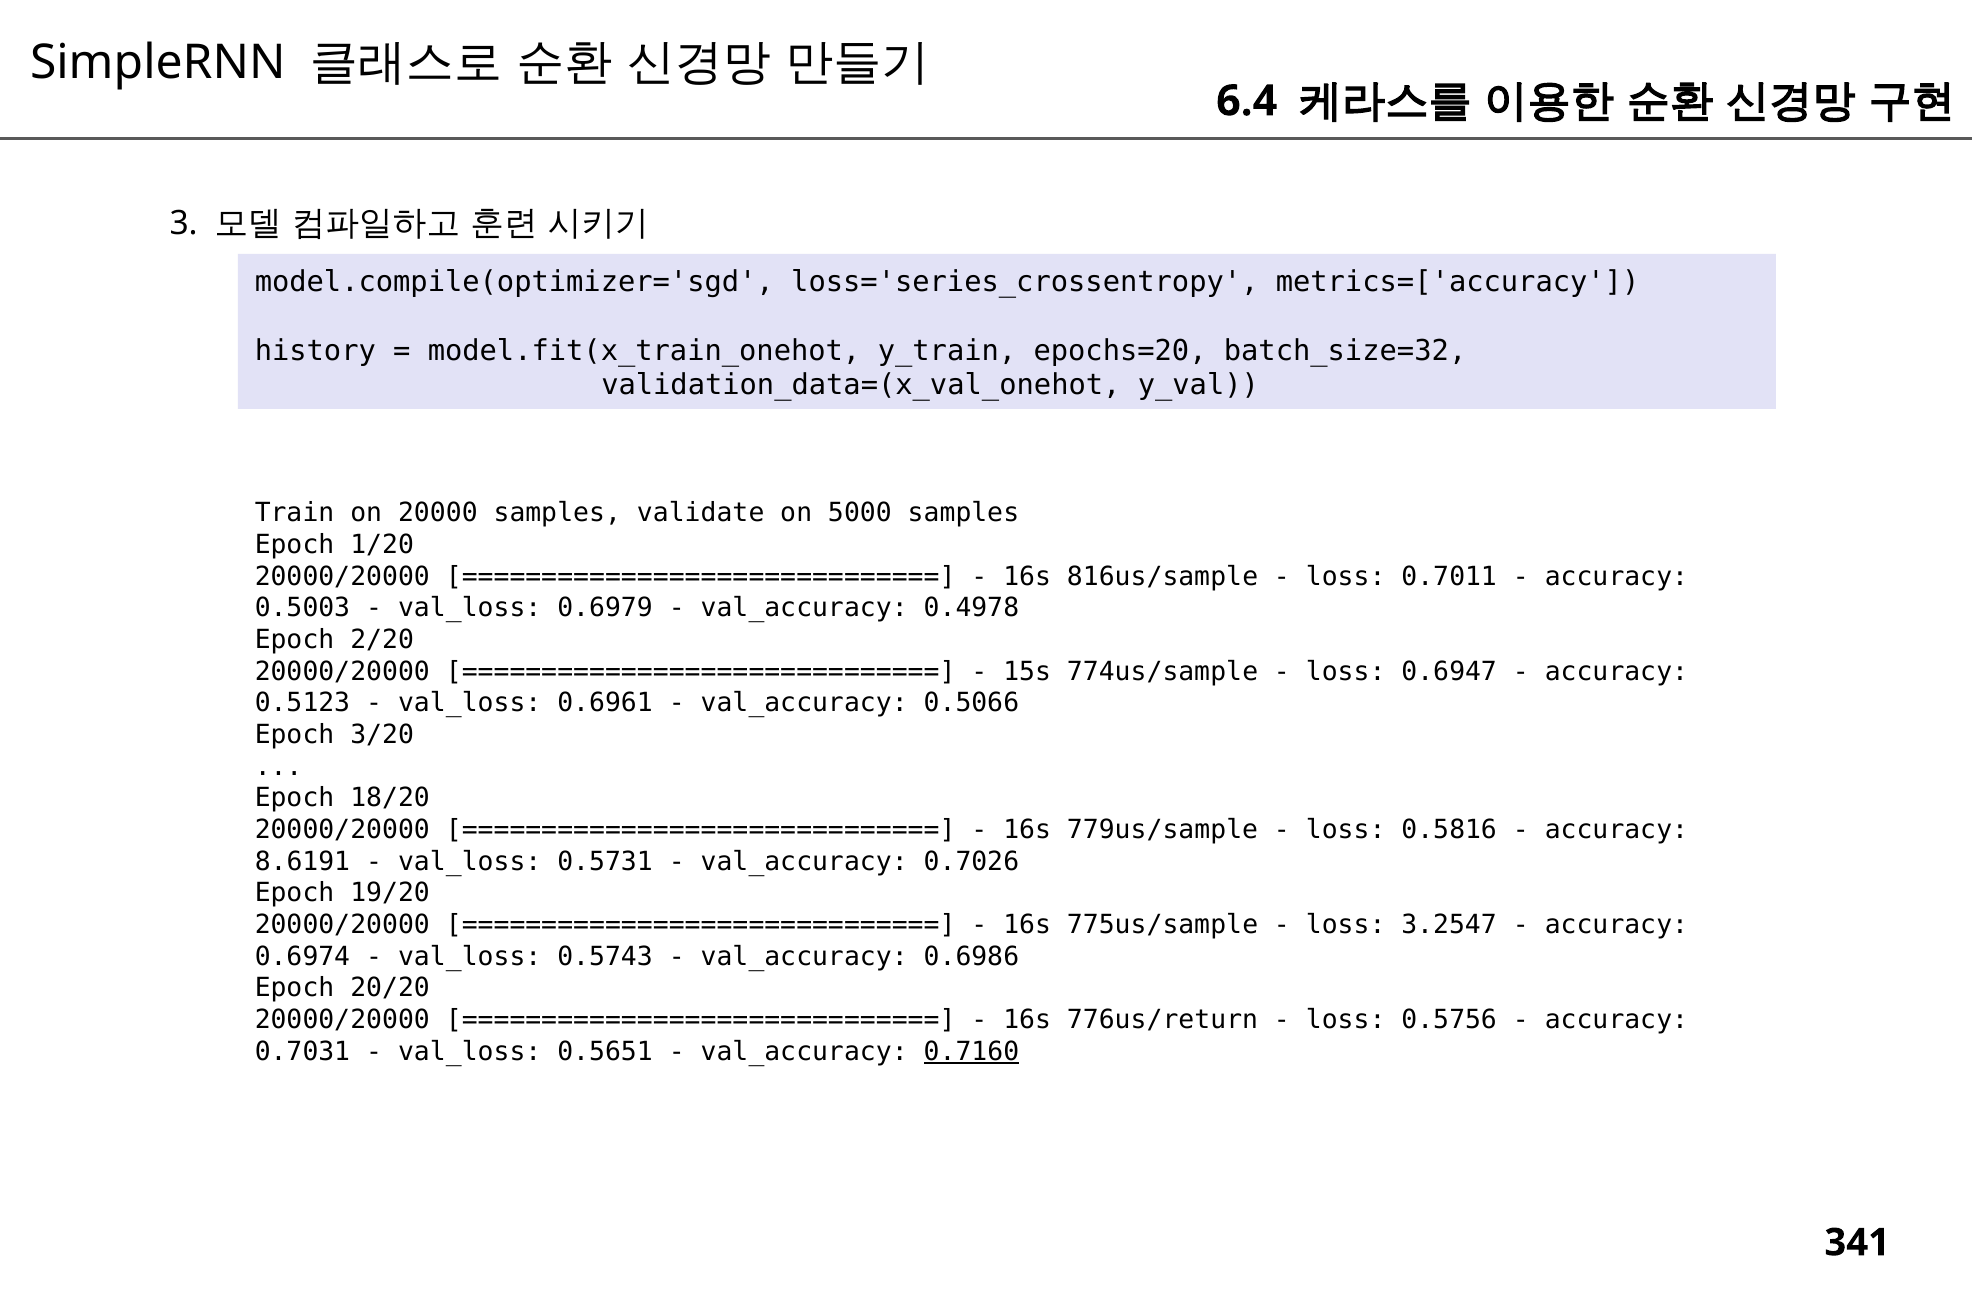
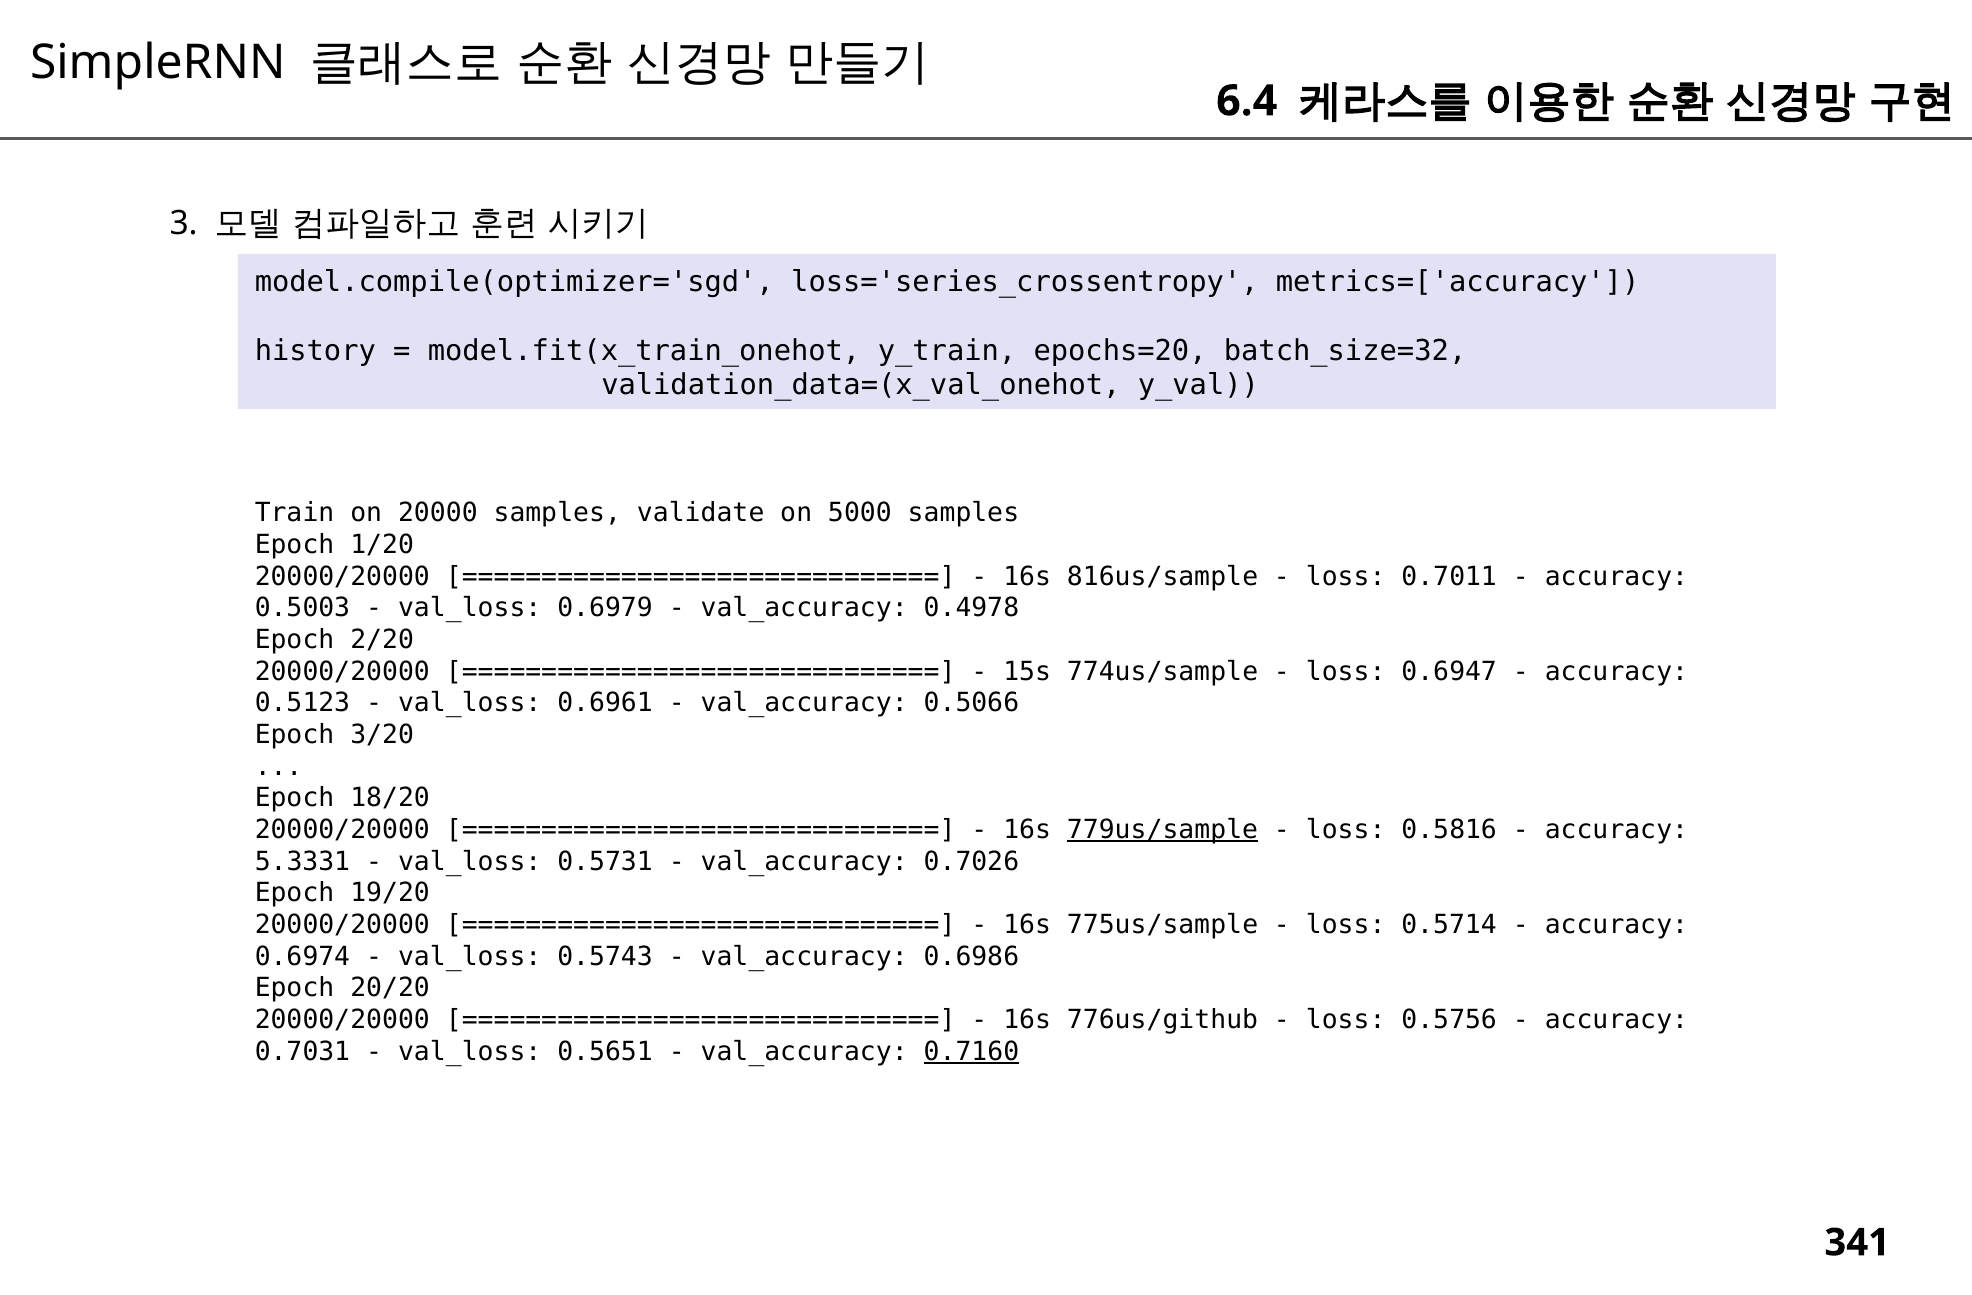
779us/sample underline: none -> present
8.6191: 8.6191 -> 5.3331
3.2547: 3.2547 -> 0.5714
776us/return: 776us/return -> 776us/github
